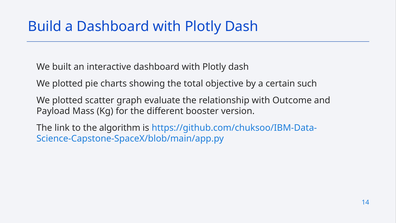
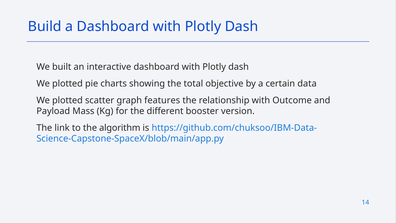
such: such -> data
evaluate: evaluate -> features
